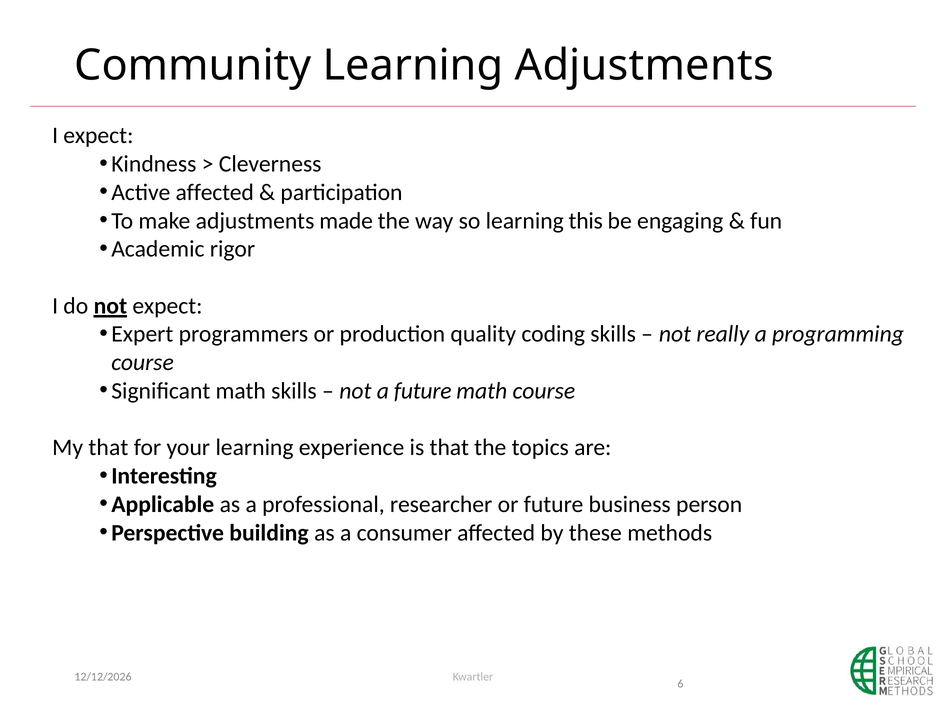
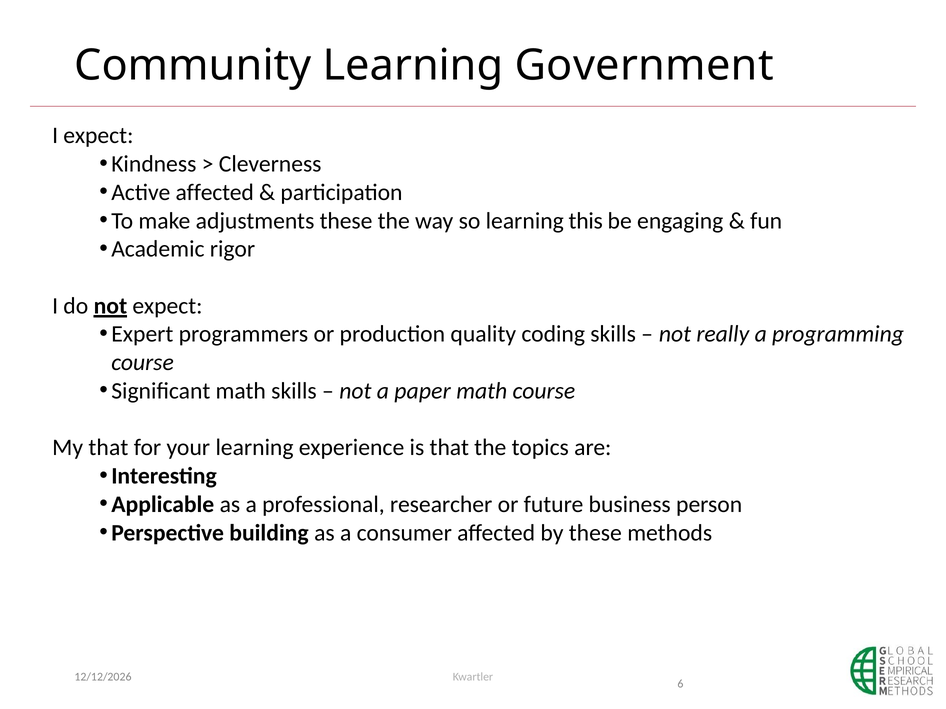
Learning Adjustments: Adjustments -> Government
adjustments made: made -> these
a future: future -> paper
